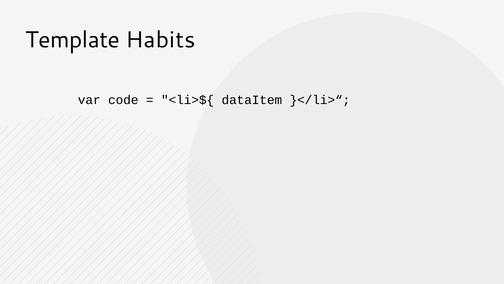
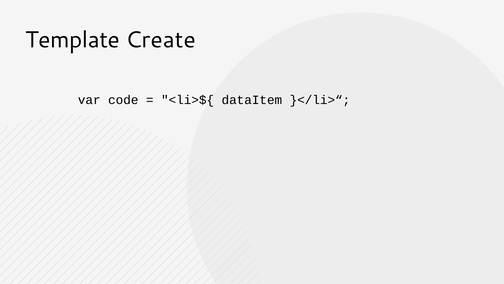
Habits: Habits -> Create
